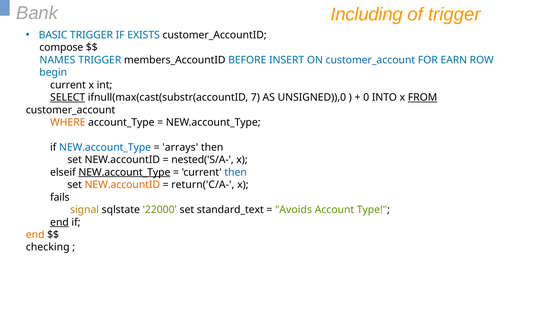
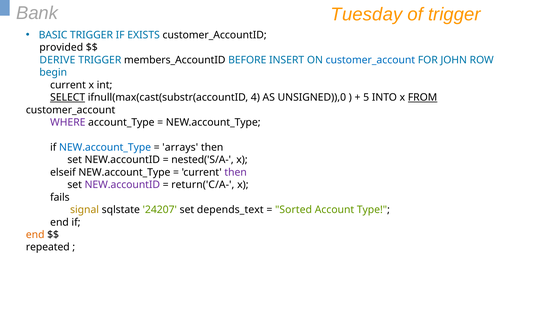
Including: Including -> Tuesday
compose: compose -> provided
NAMES: NAMES -> DERIVE
EARN: EARN -> JOHN
7: 7 -> 4
0: 0 -> 5
WHERE colour: orange -> purple
NEW.account_Type at (124, 172) underline: present -> none
then at (236, 172) colour: blue -> purple
NEW.accountID at (122, 185) colour: orange -> purple
22000: 22000 -> 24207
standard_text: standard_text -> depends_text
Avoids: Avoids -> Sorted
end at (59, 222) underline: present -> none
checking: checking -> repeated
